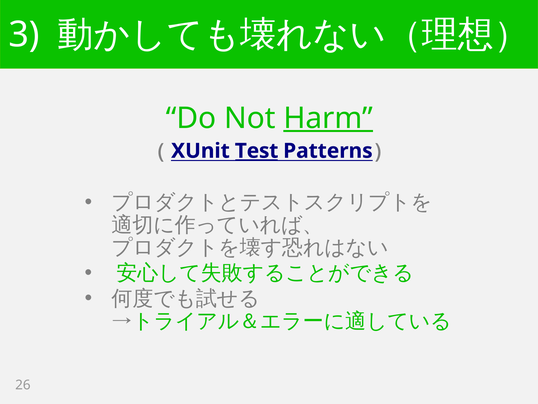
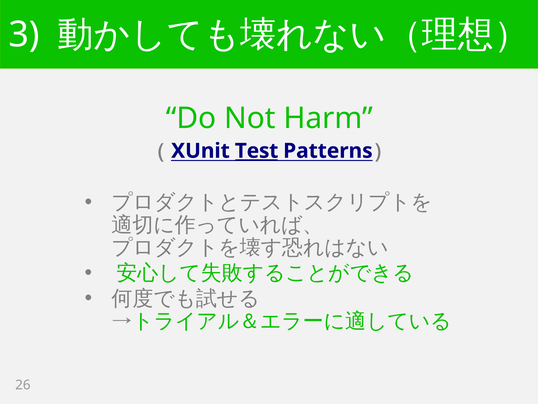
Harm underline: present -> none
